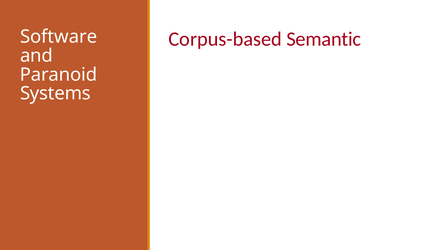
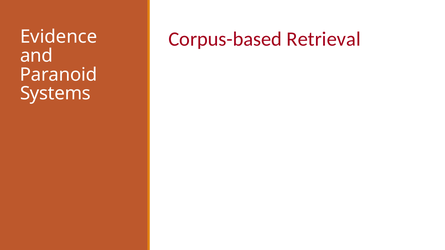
Semantic: Semantic -> Retrieval
Software: Software -> Evidence
